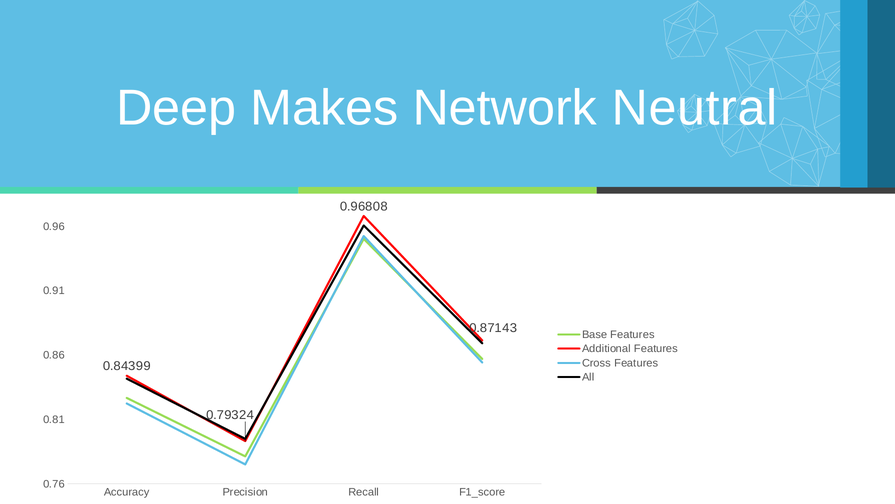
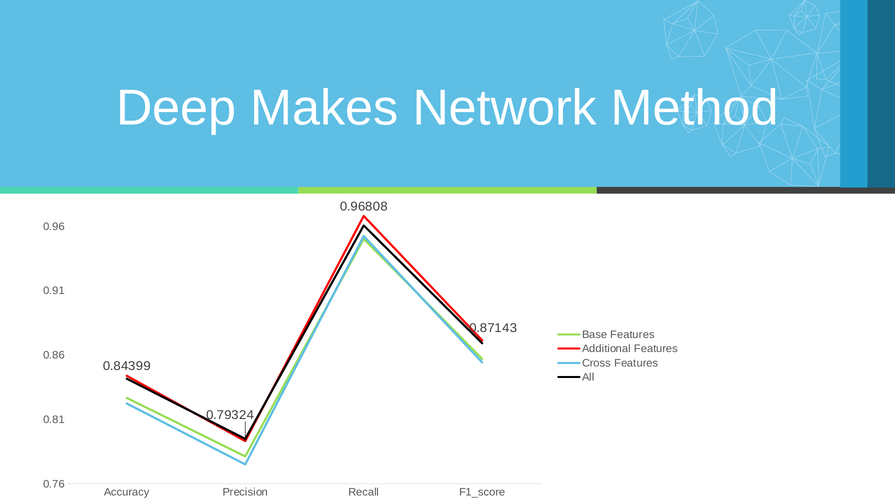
Neutral: Neutral -> Method
